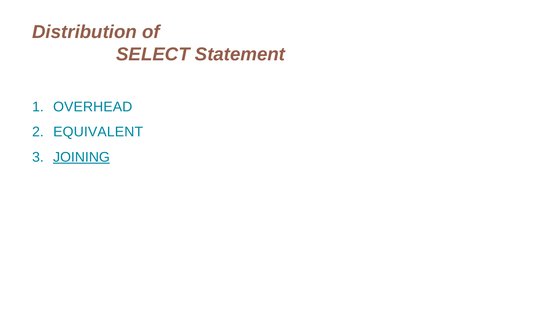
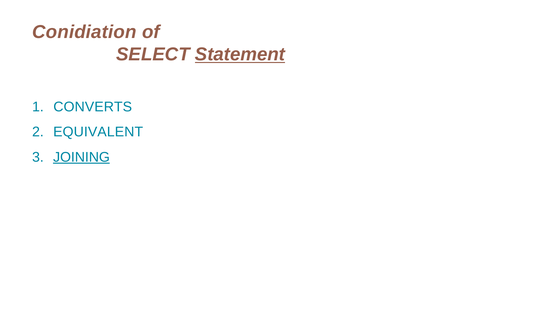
Distribution: Distribution -> Conidiation
Statement underline: none -> present
OVERHEAD: OVERHEAD -> CONVERTS
